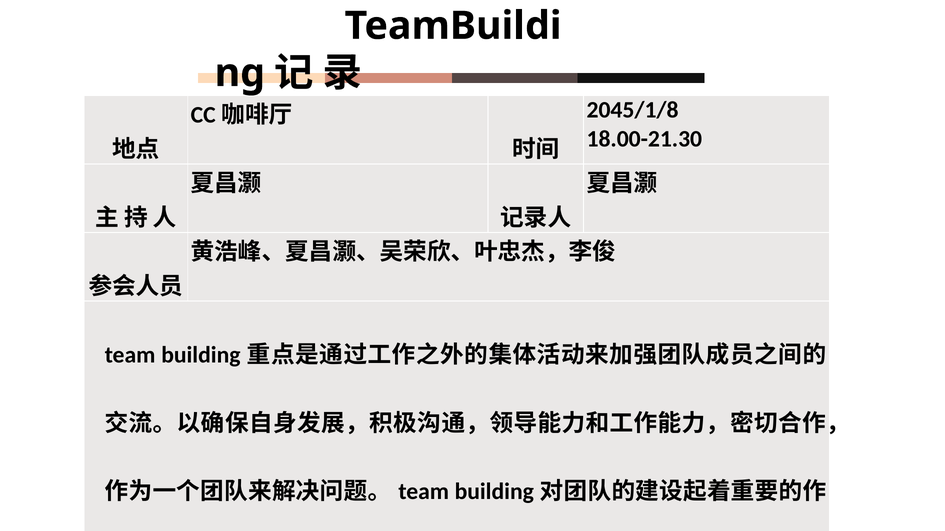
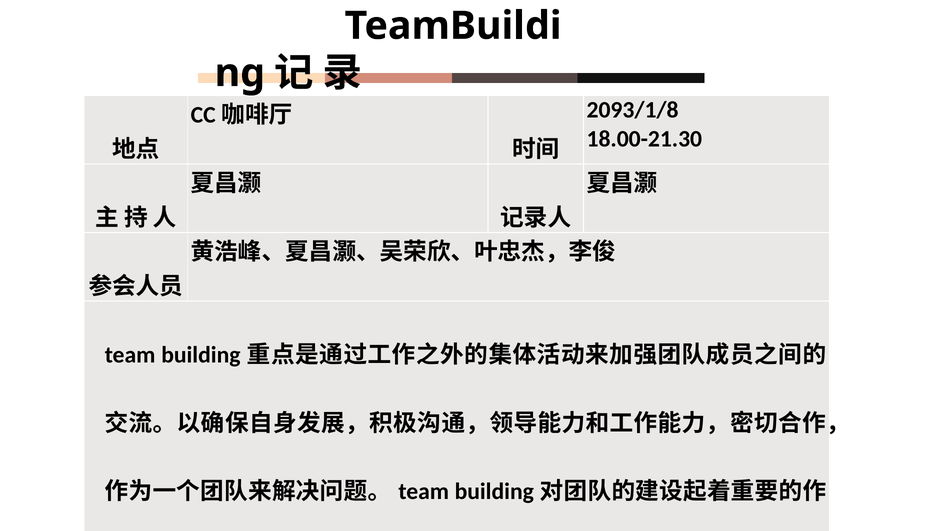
2045/1/8: 2045/1/8 -> 2093/1/8
